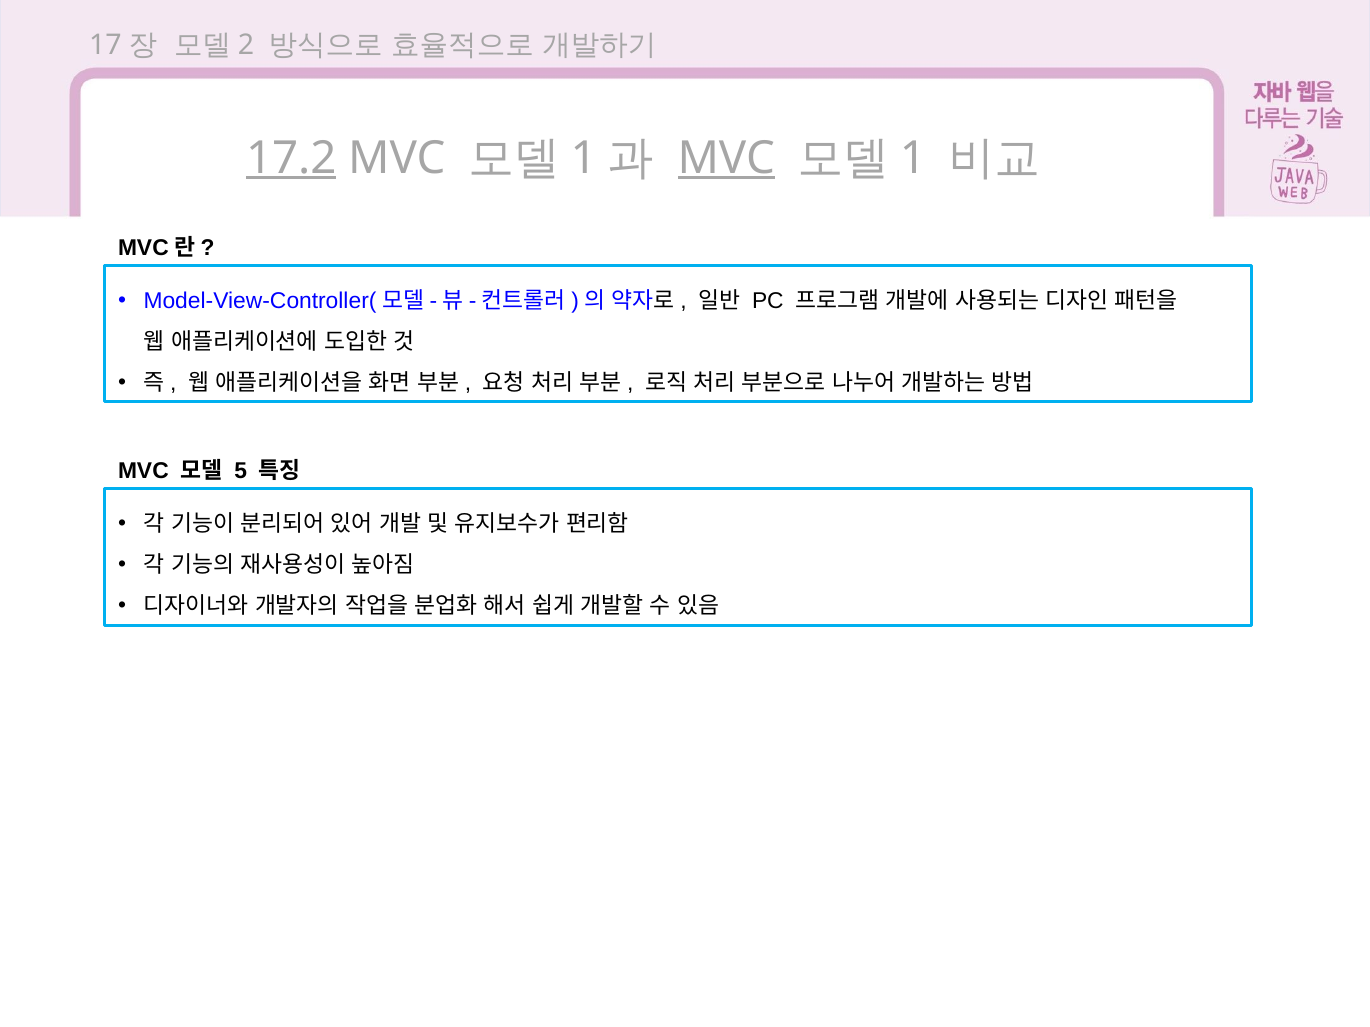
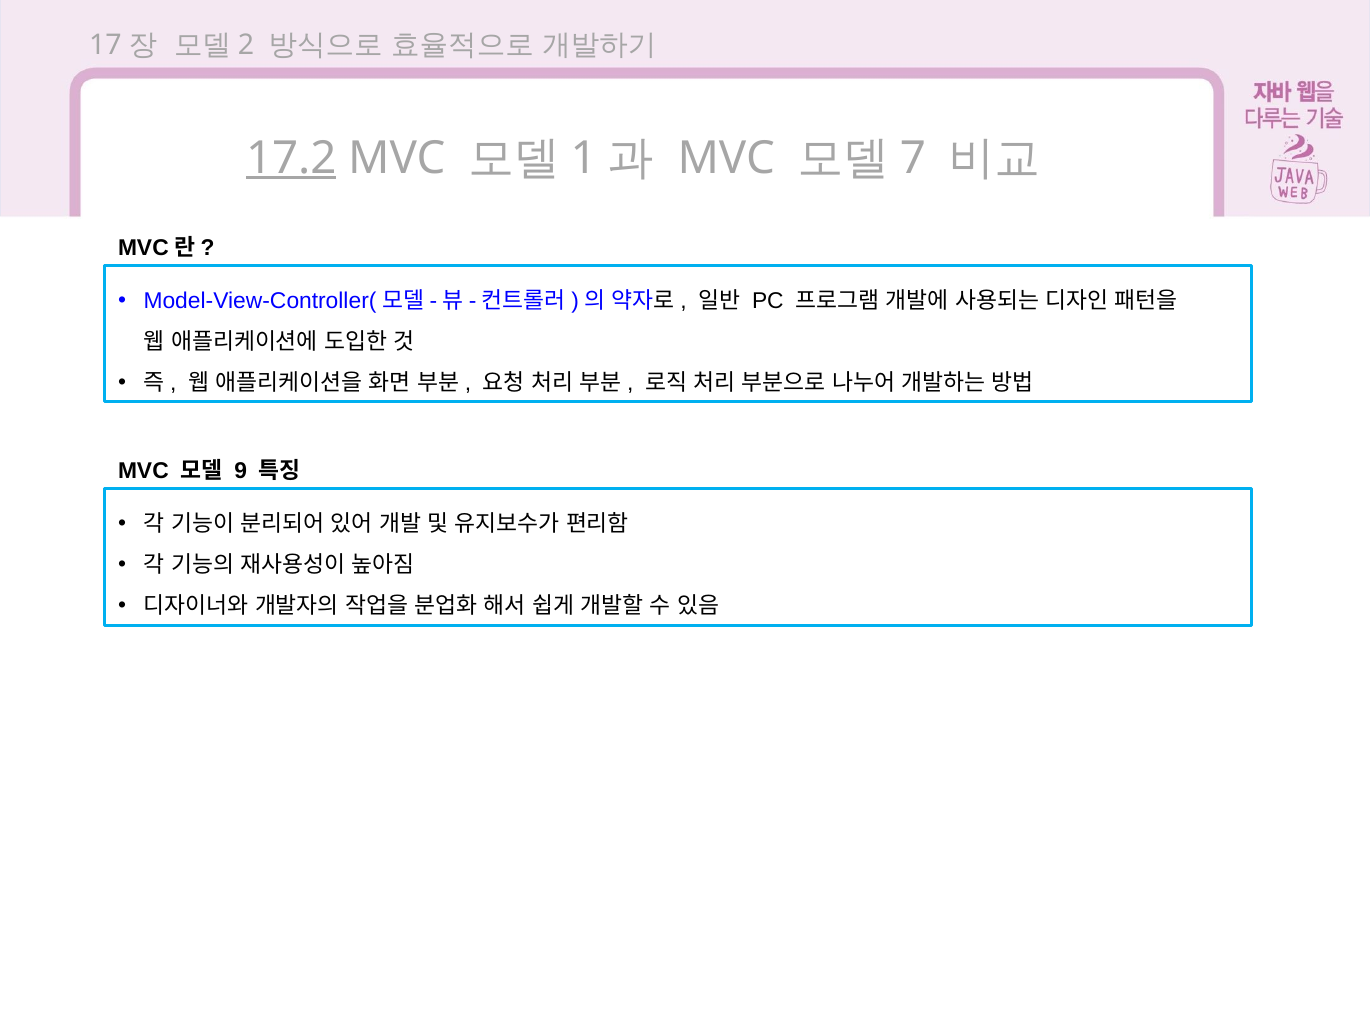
MVC at (726, 158) underline: present -> none
1 at (913, 158): 1 -> 7
5: 5 -> 9
